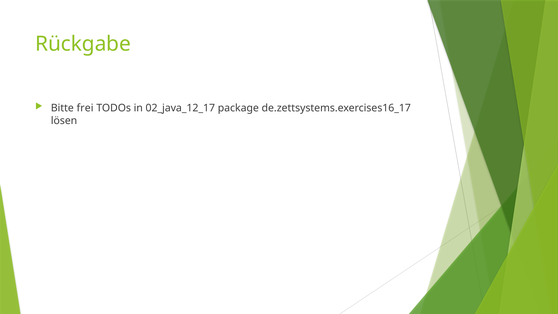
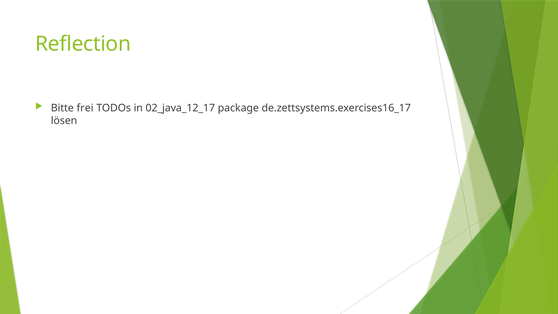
Rückgabe: Rückgabe -> Reflection
